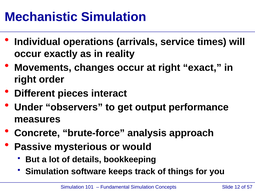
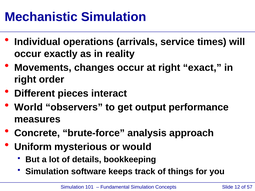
Under: Under -> World
Passive: Passive -> Uniform
